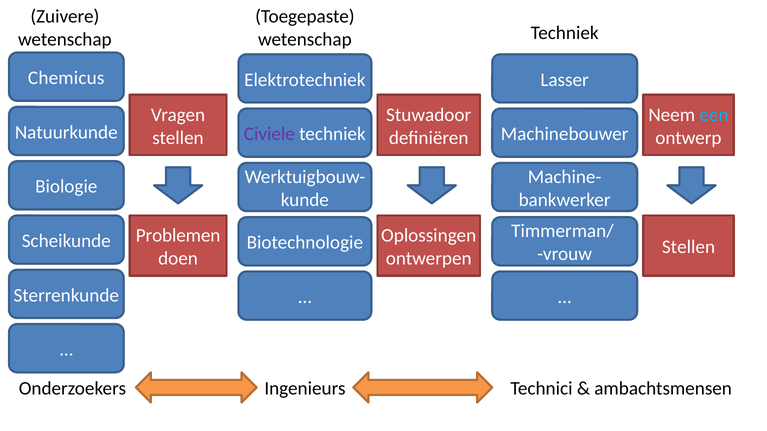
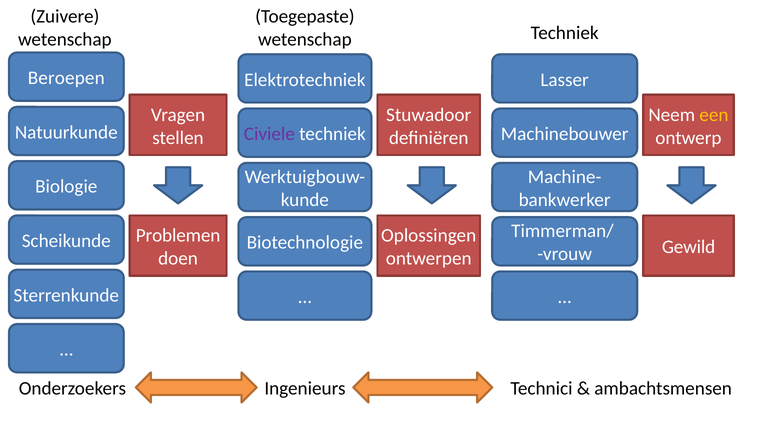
Chemicus: Chemicus -> Beroepen
een colour: light blue -> yellow
Stellen at (688, 247): Stellen -> Gewild
